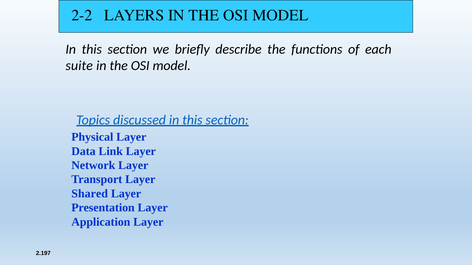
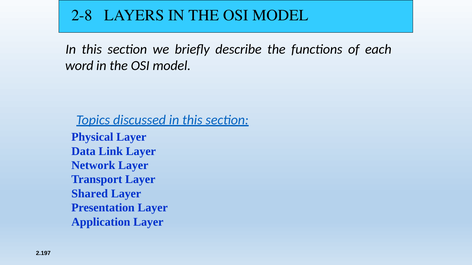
2-2: 2-2 -> 2-8
suite: suite -> word
